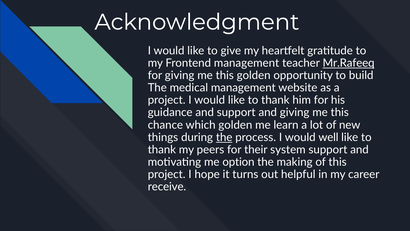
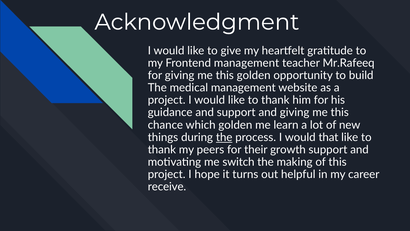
Mr.Rafeeq underline: present -> none
well: well -> that
system: system -> growth
option: option -> switch
